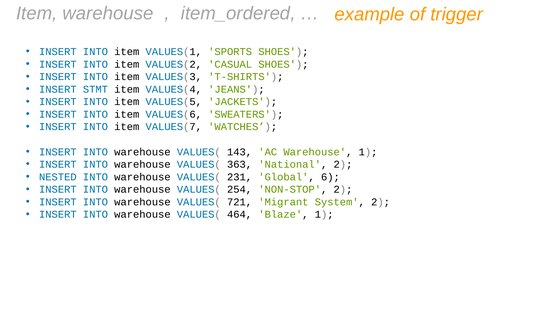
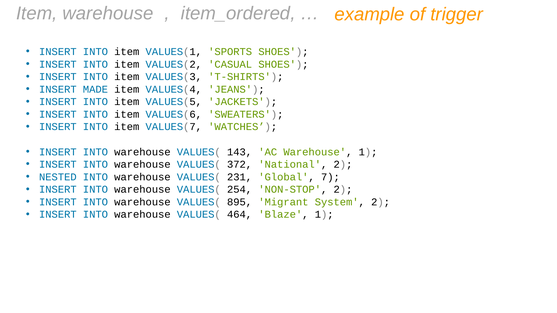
STMT: STMT -> MADE
363: 363 -> 372
6: 6 -> 7
721: 721 -> 895
